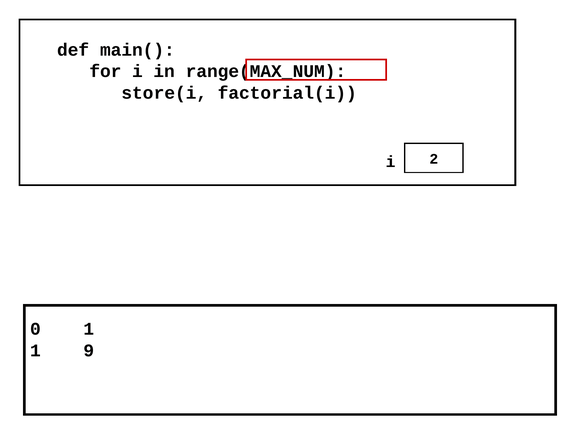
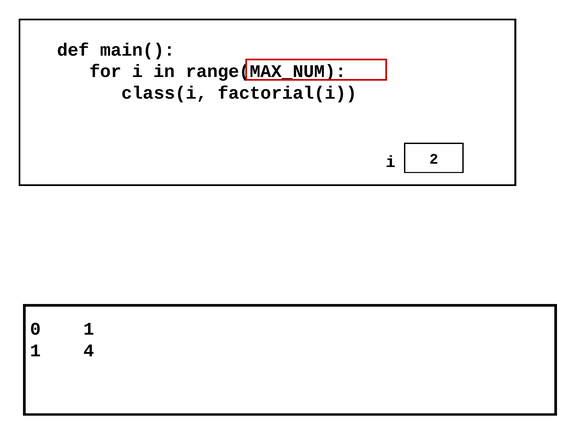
store(i: store(i -> class(i
9: 9 -> 4
